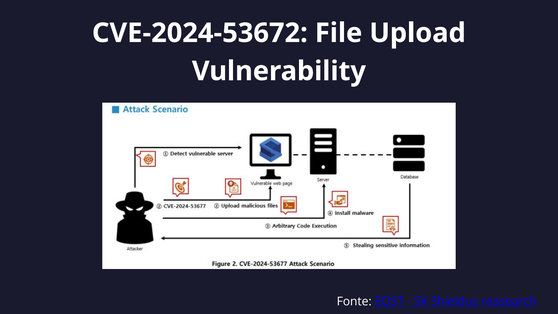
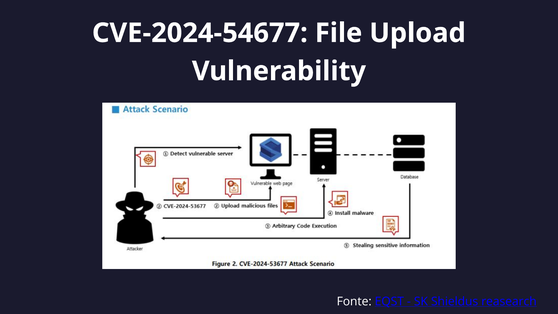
CVE-2024-53672: CVE-2024-53672 -> CVE-2024-54677
